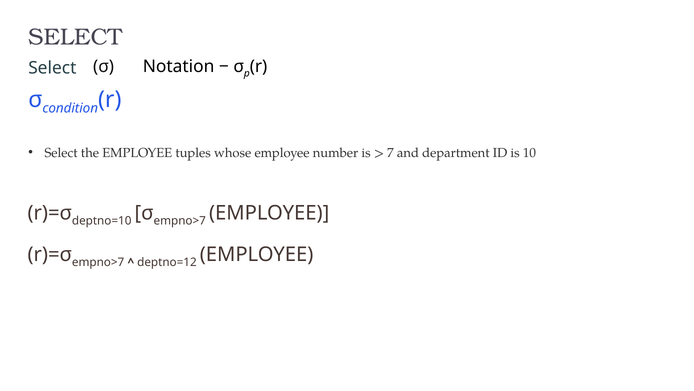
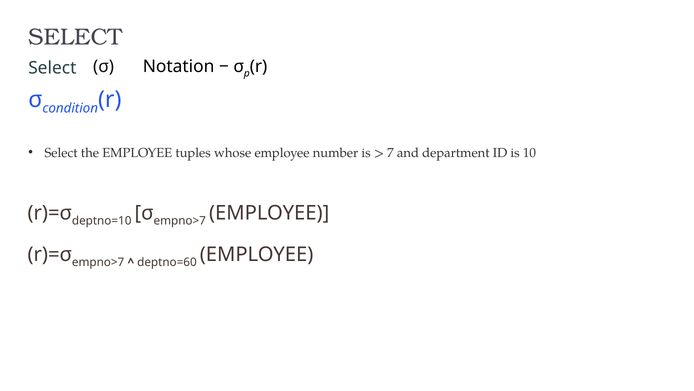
deptno=12: deptno=12 -> deptno=60
